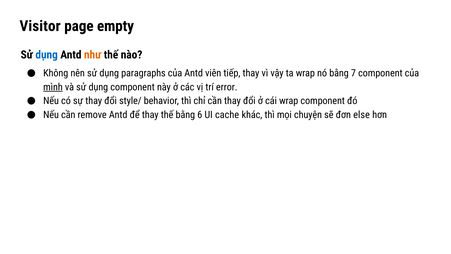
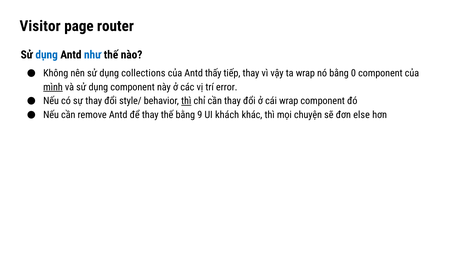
empty: empty -> router
như colour: orange -> blue
paragraphs: paragraphs -> collections
viên: viên -> thấy
7: 7 -> 0
thì at (186, 101) underline: none -> present
6: 6 -> 9
cache: cache -> khách
